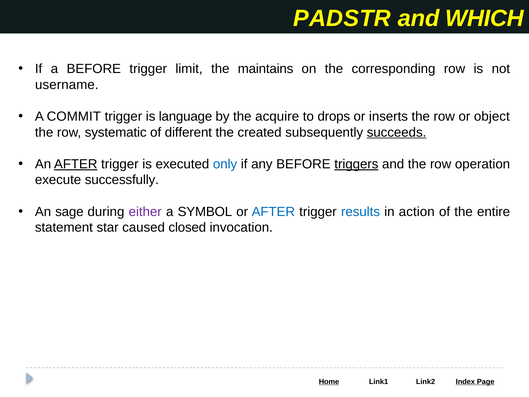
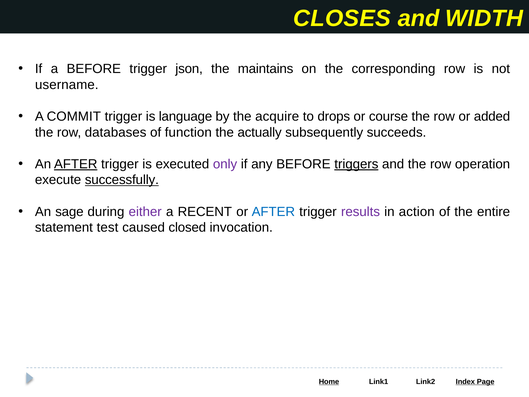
PADSTR: PADSTR -> CLOSES
WHICH: WHICH -> WIDTH
limit: limit -> json
inserts: inserts -> course
object: object -> added
systematic: systematic -> databases
different: different -> function
created: created -> actually
succeeds underline: present -> none
only colour: blue -> purple
successfully underline: none -> present
SYMBOL: SYMBOL -> RECENT
results colour: blue -> purple
star: star -> test
